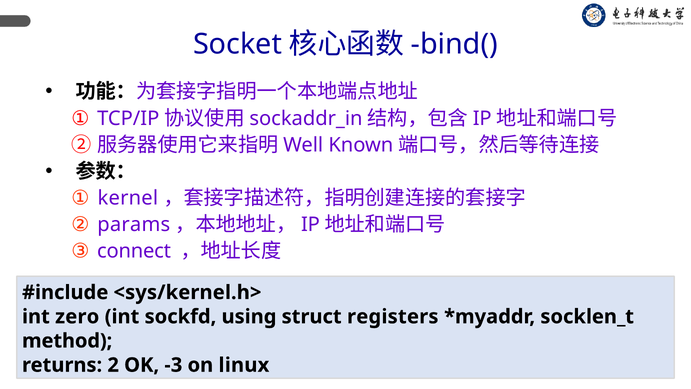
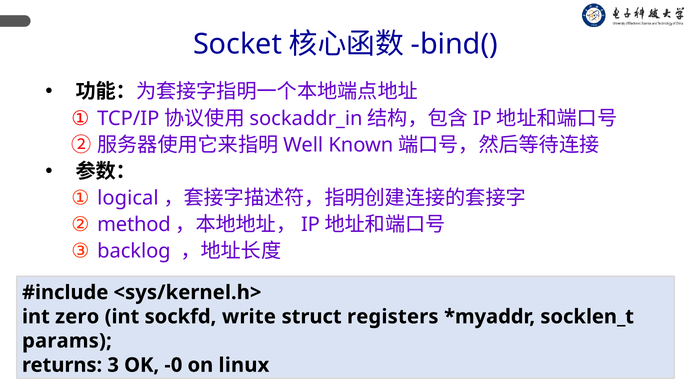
kernel: kernel -> logical
params: params -> method
connect: connect -> backlog
using: using -> write
method: method -> params
2: 2 -> 3
-3: -3 -> -0
